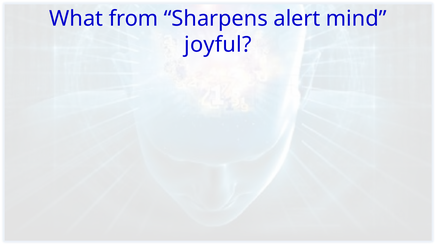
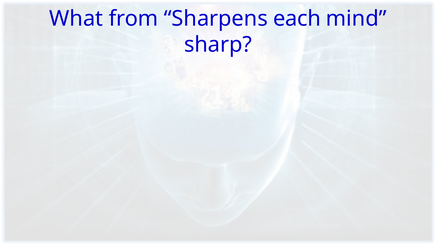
alert: alert -> each
joyful: joyful -> sharp
